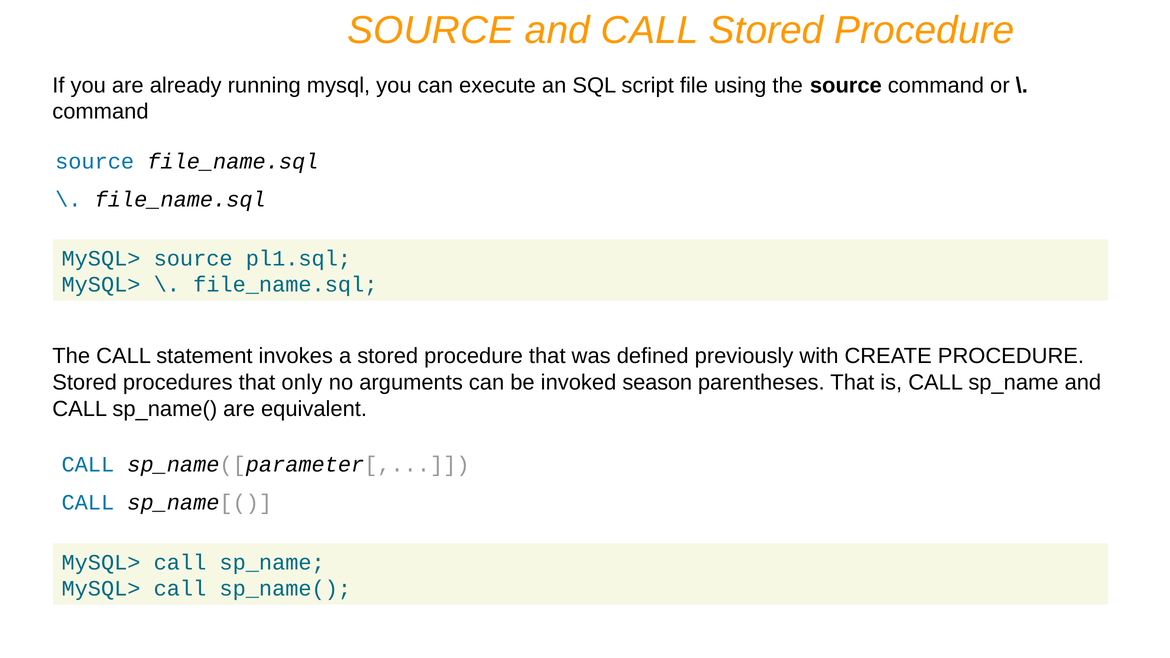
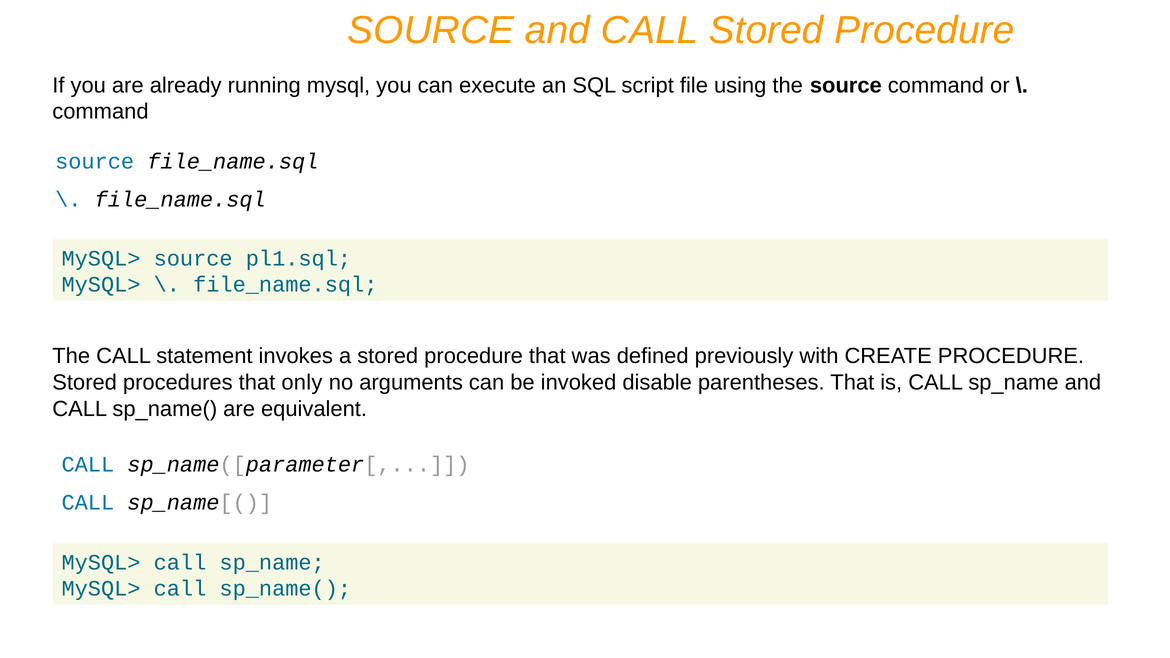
season: season -> disable
